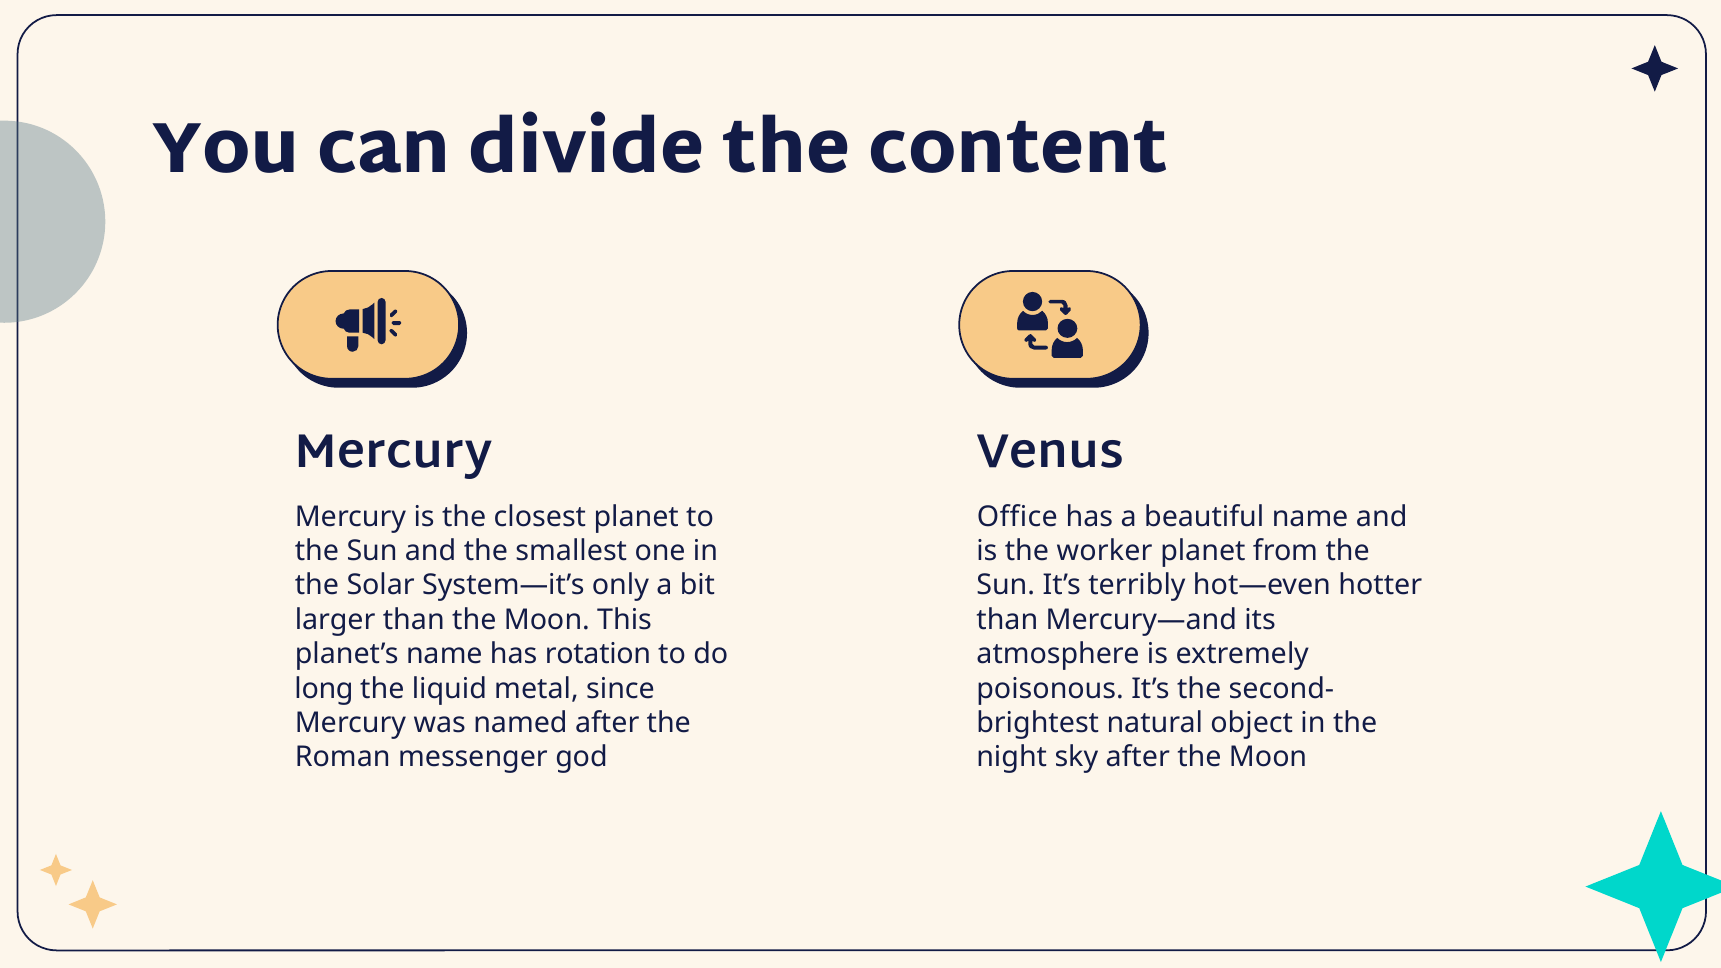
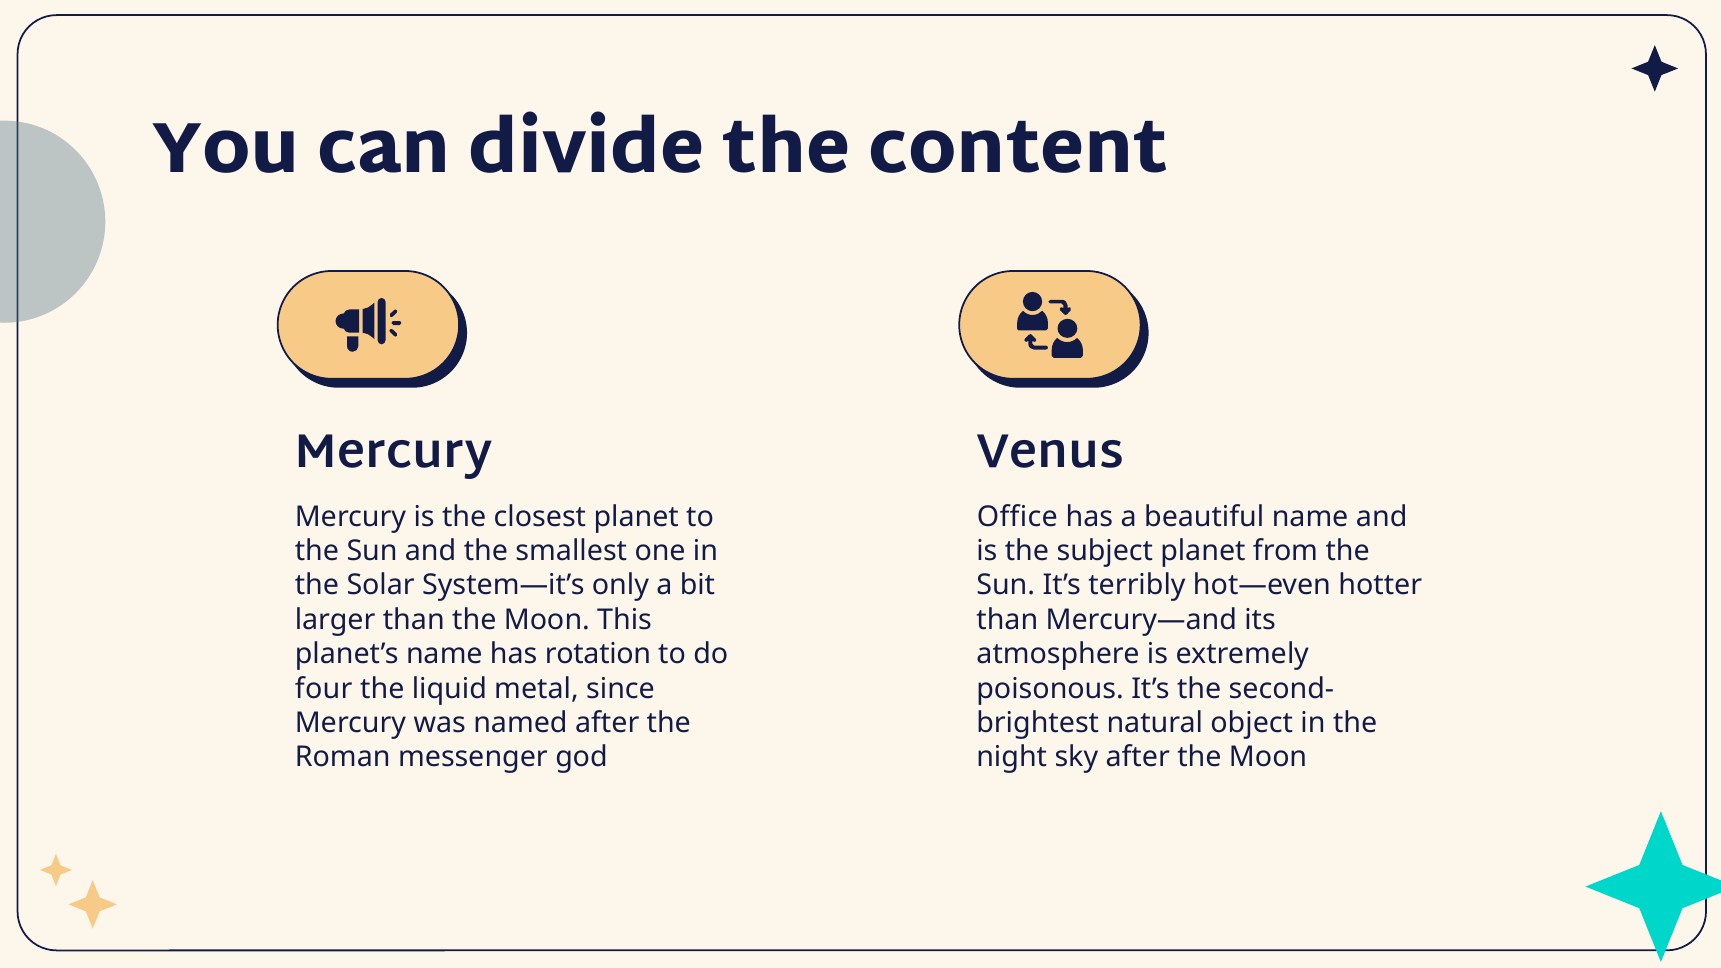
worker: worker -> subject
long: long -> four
